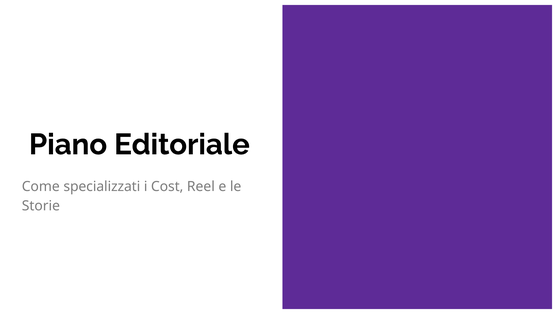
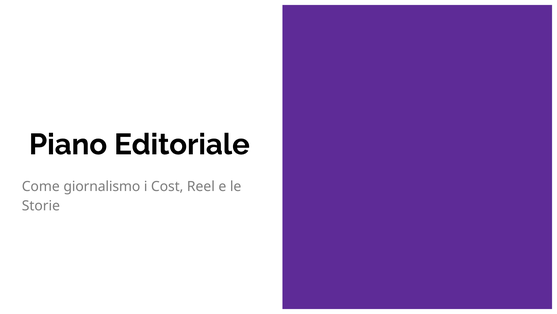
specializzati: specializzati -> giornalismo
